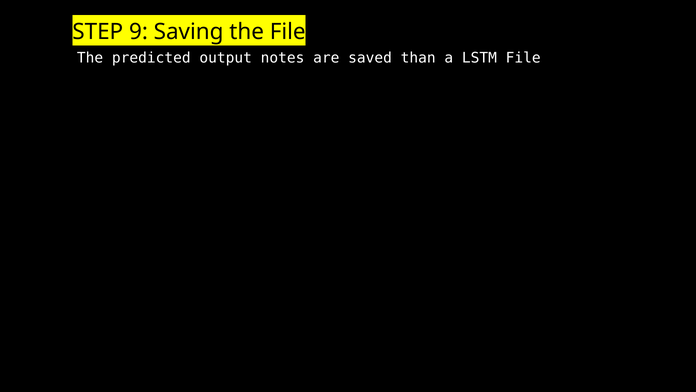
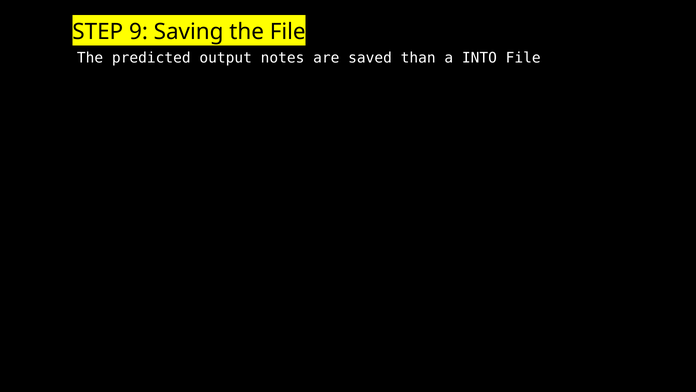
LSTM: LSTM -> INTO
